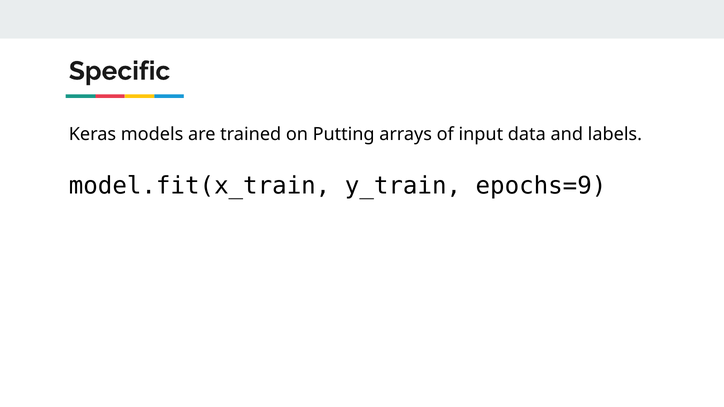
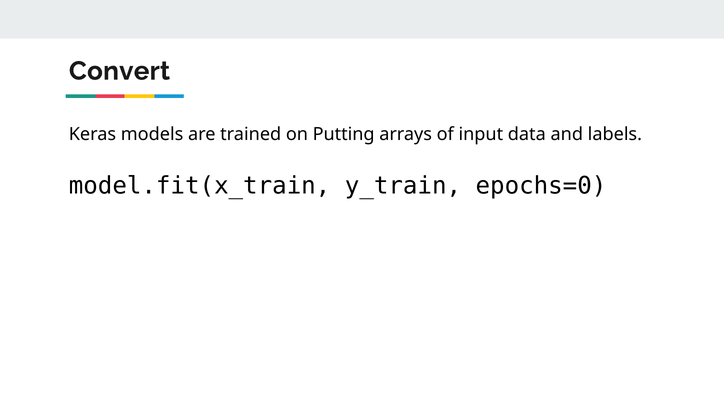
Specific: Specific -> Convert
epochs=9: epochs=9 -> epochs=0
